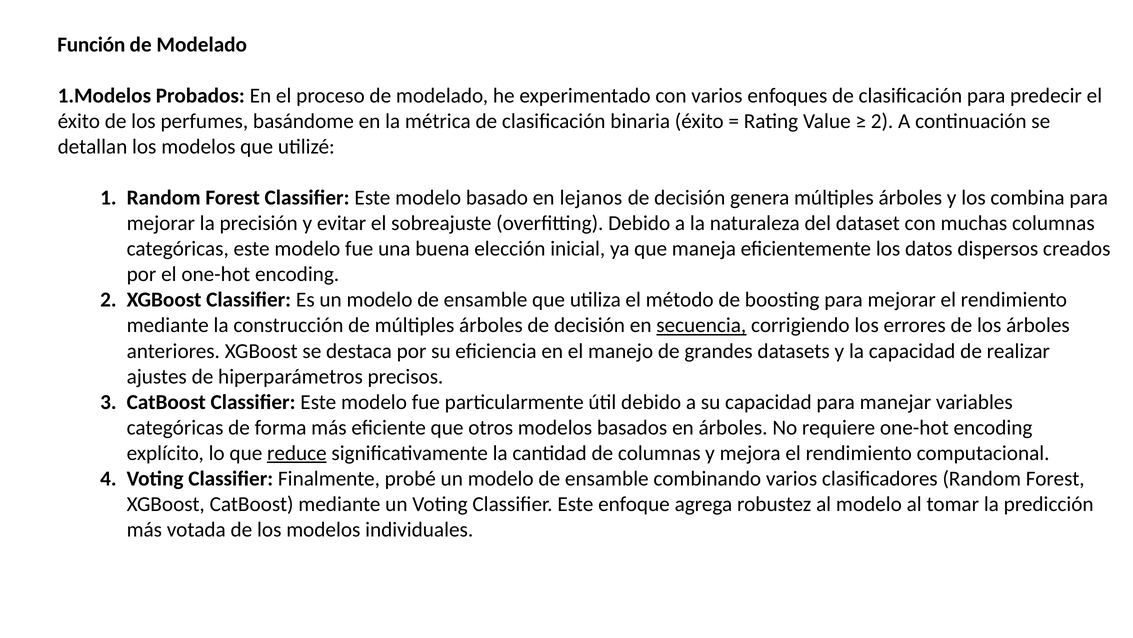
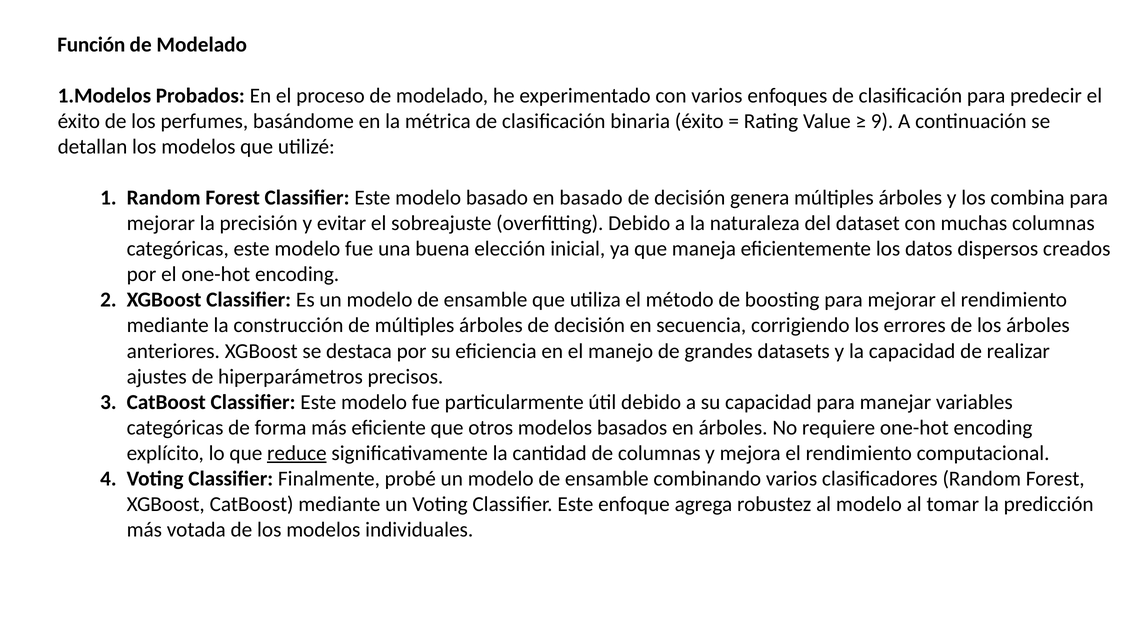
2 at (882, 121): 2 -> 9
en lejanos: lejanos -> basado
secuencia underline: present -> none
